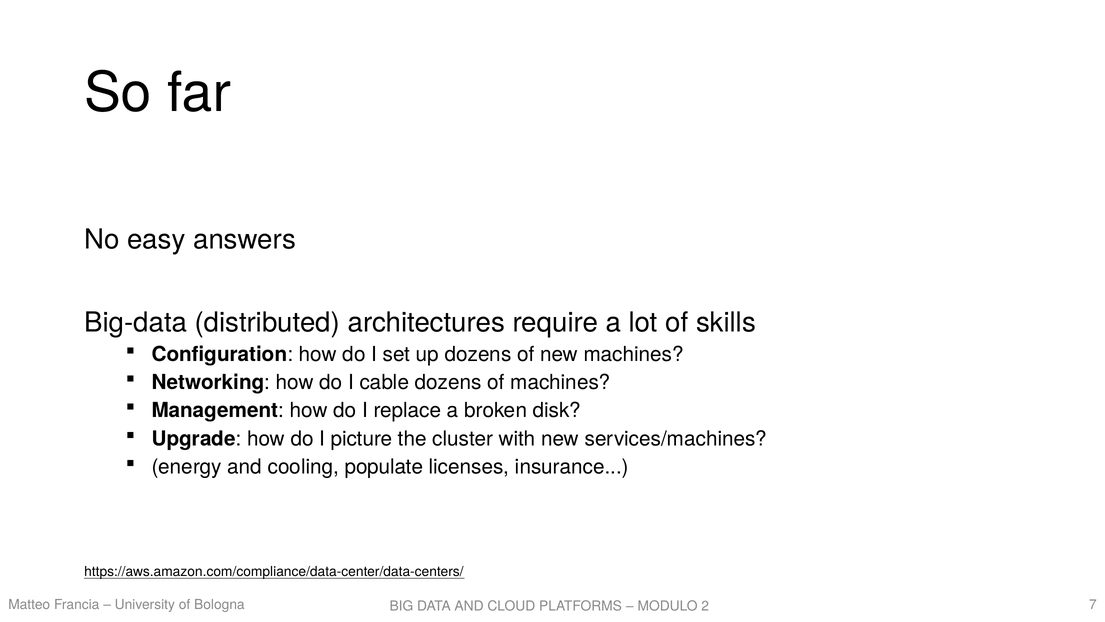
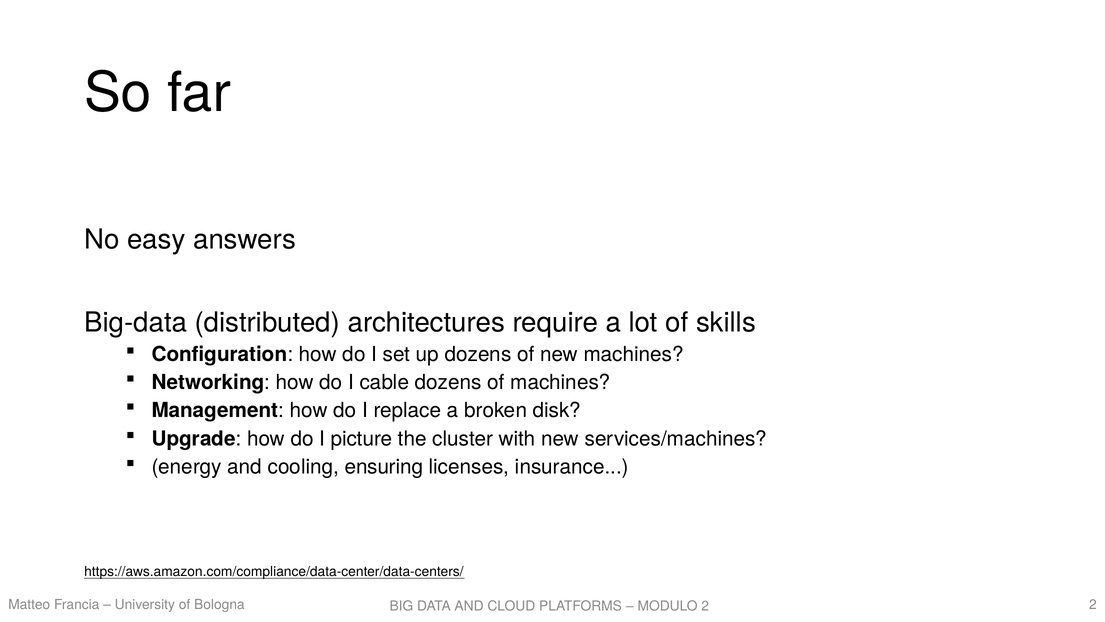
populate: populate -> ensuring
Bologna 7: 7 -> 2
